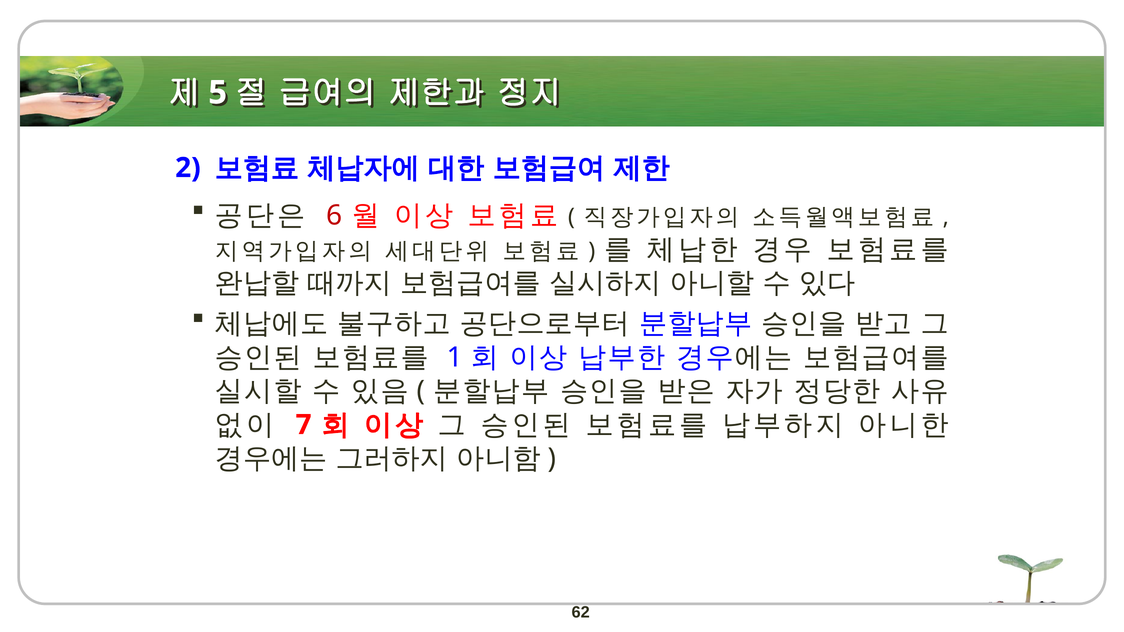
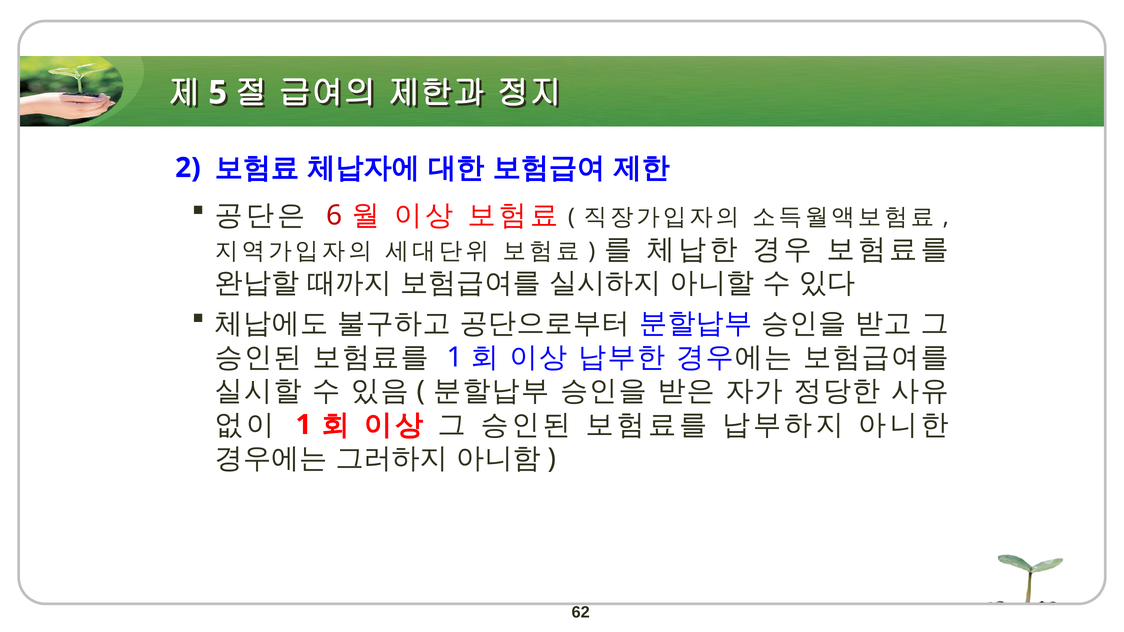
7 at (304, 425): 7 -> 1
